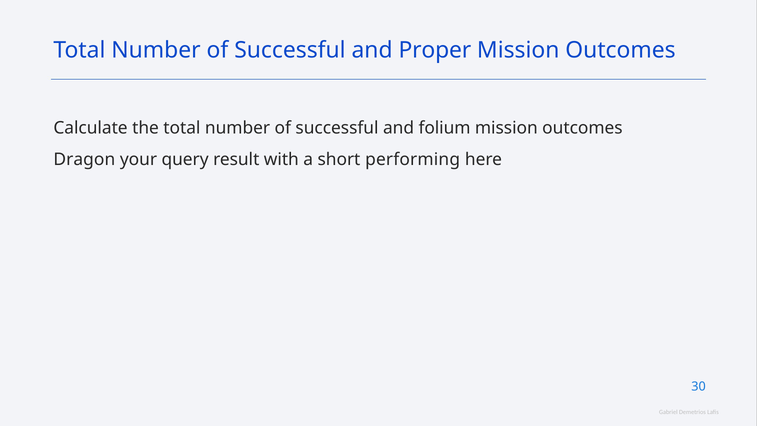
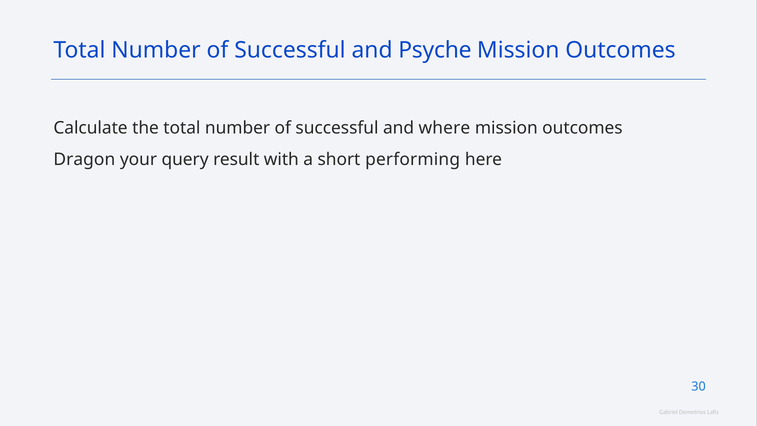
Proper: Proper -> Psyche
folium: folium -> where
